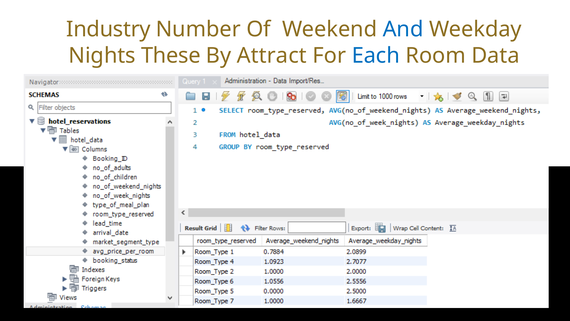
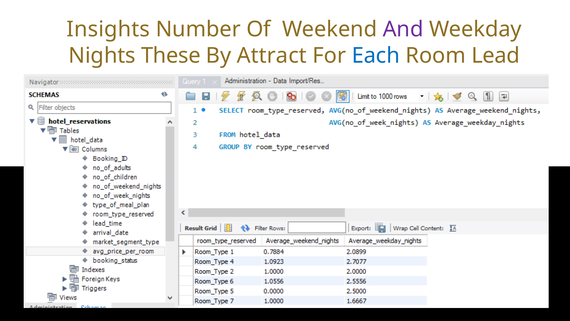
Industry: Industry -> Insights
And colour: blue -> purple
Data: Data -> Lead
